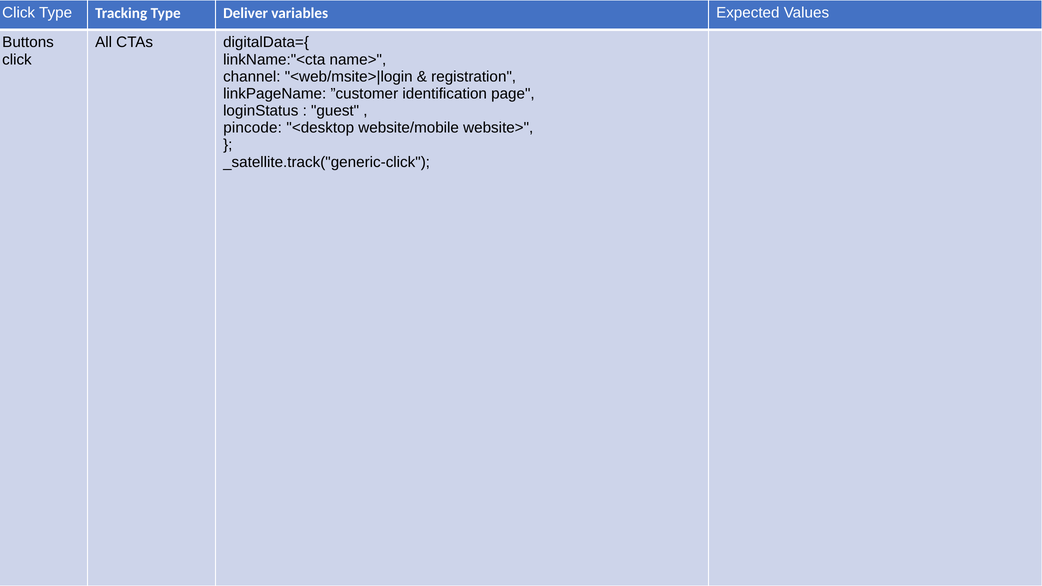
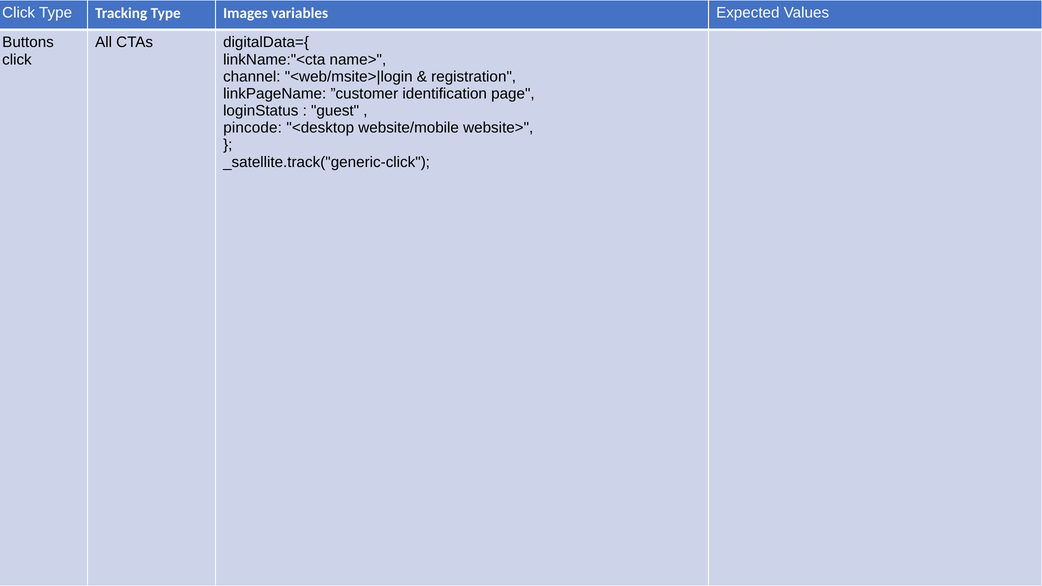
Deliver: Deliver -> Images
